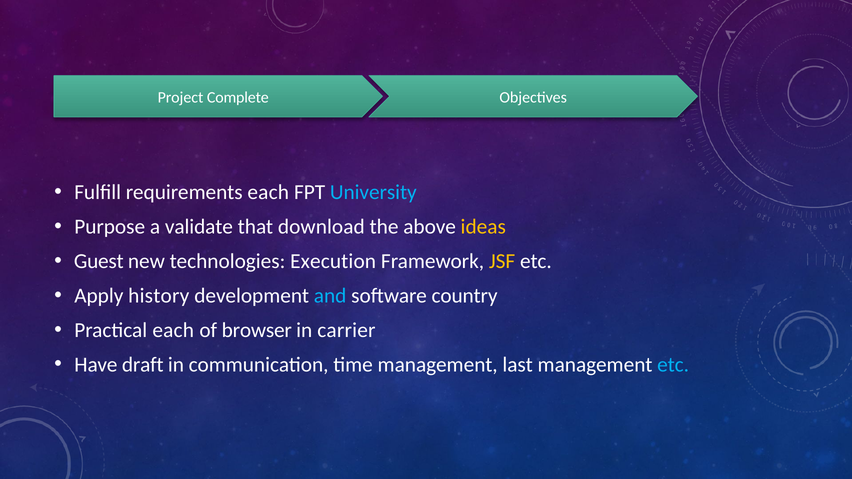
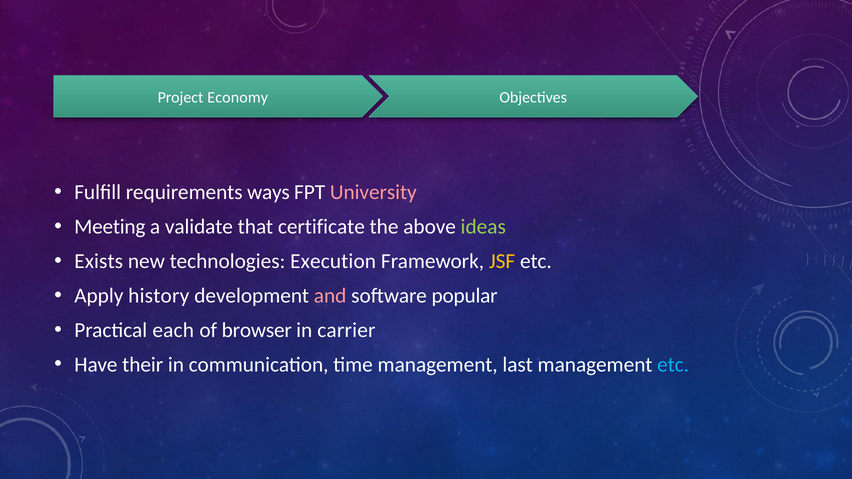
Complete: Complete -> Economy
requirements each: each -> ways
University colour: light blue -> pink
Purpose: Purpose -> Meeting
download: download -> certificate
ideas colour: yellow -> light green
Guest: Guest -> Exists
and colour: light blue -> pink
country: country -> popular
draft: draft -> their
